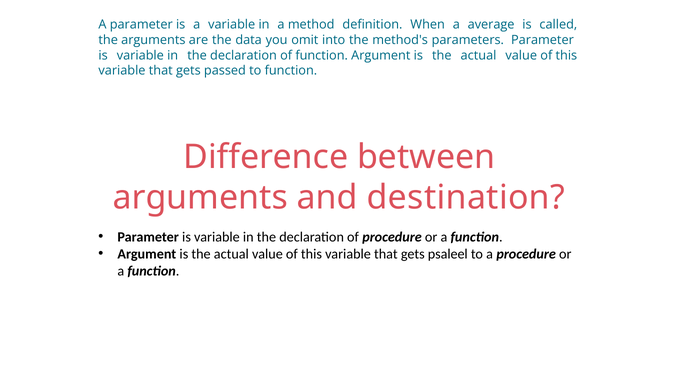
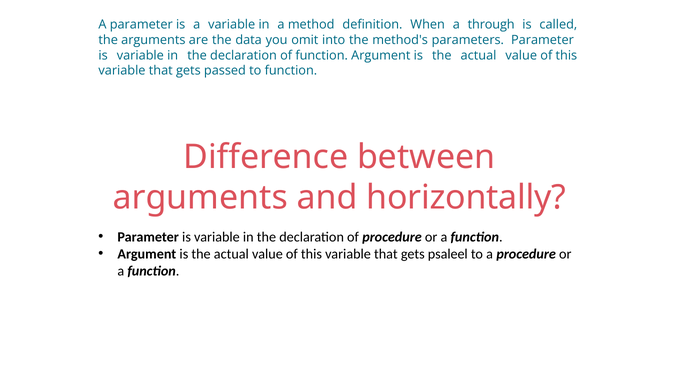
average: average -> through
destination: destination -> horizontally
